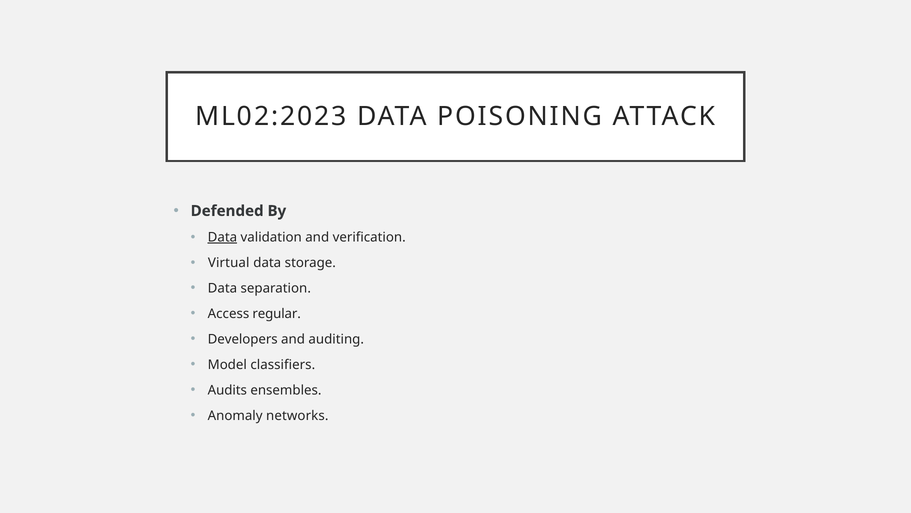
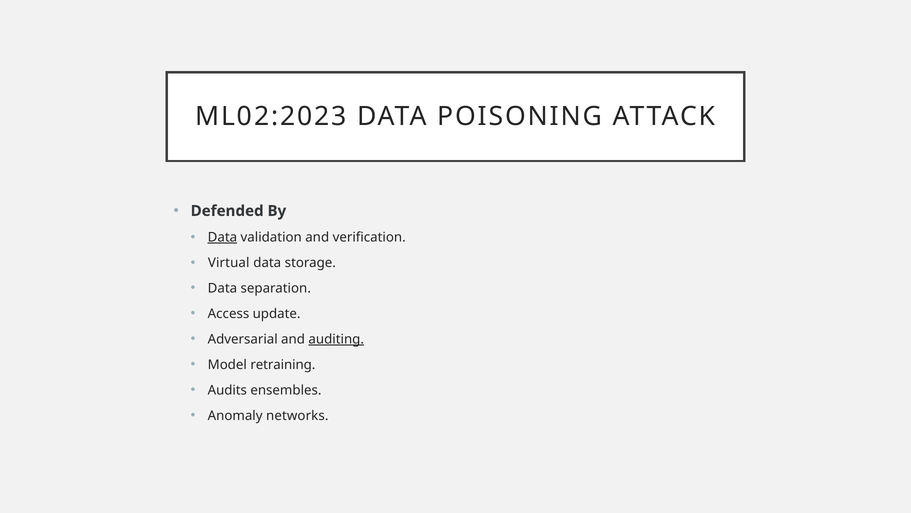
regular: regular -> update
Developers: Developers -> Adversarial
auditing underline: none -> present
classifiers: classifiers -> retraining
